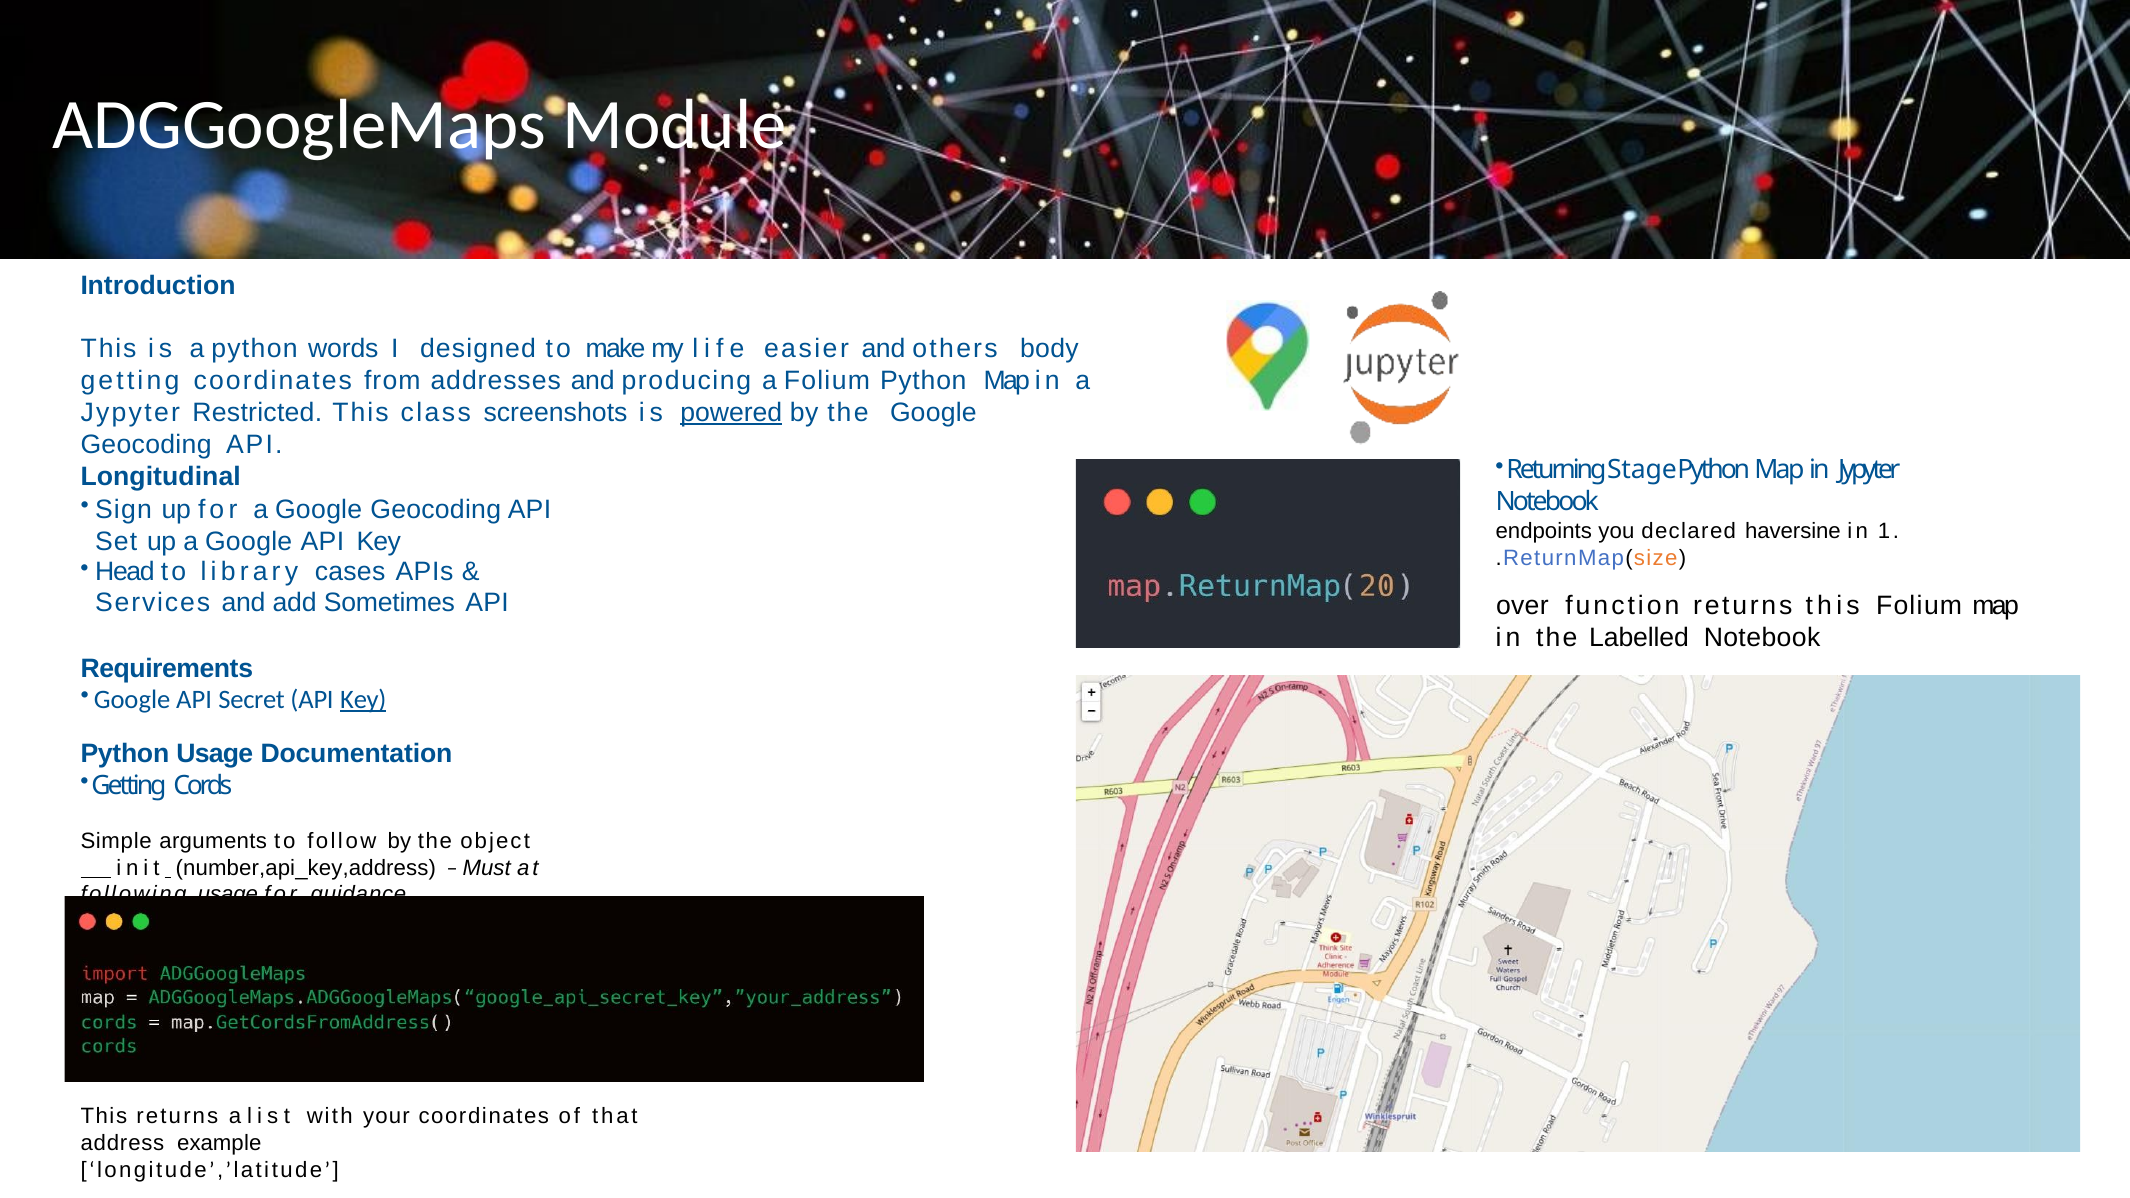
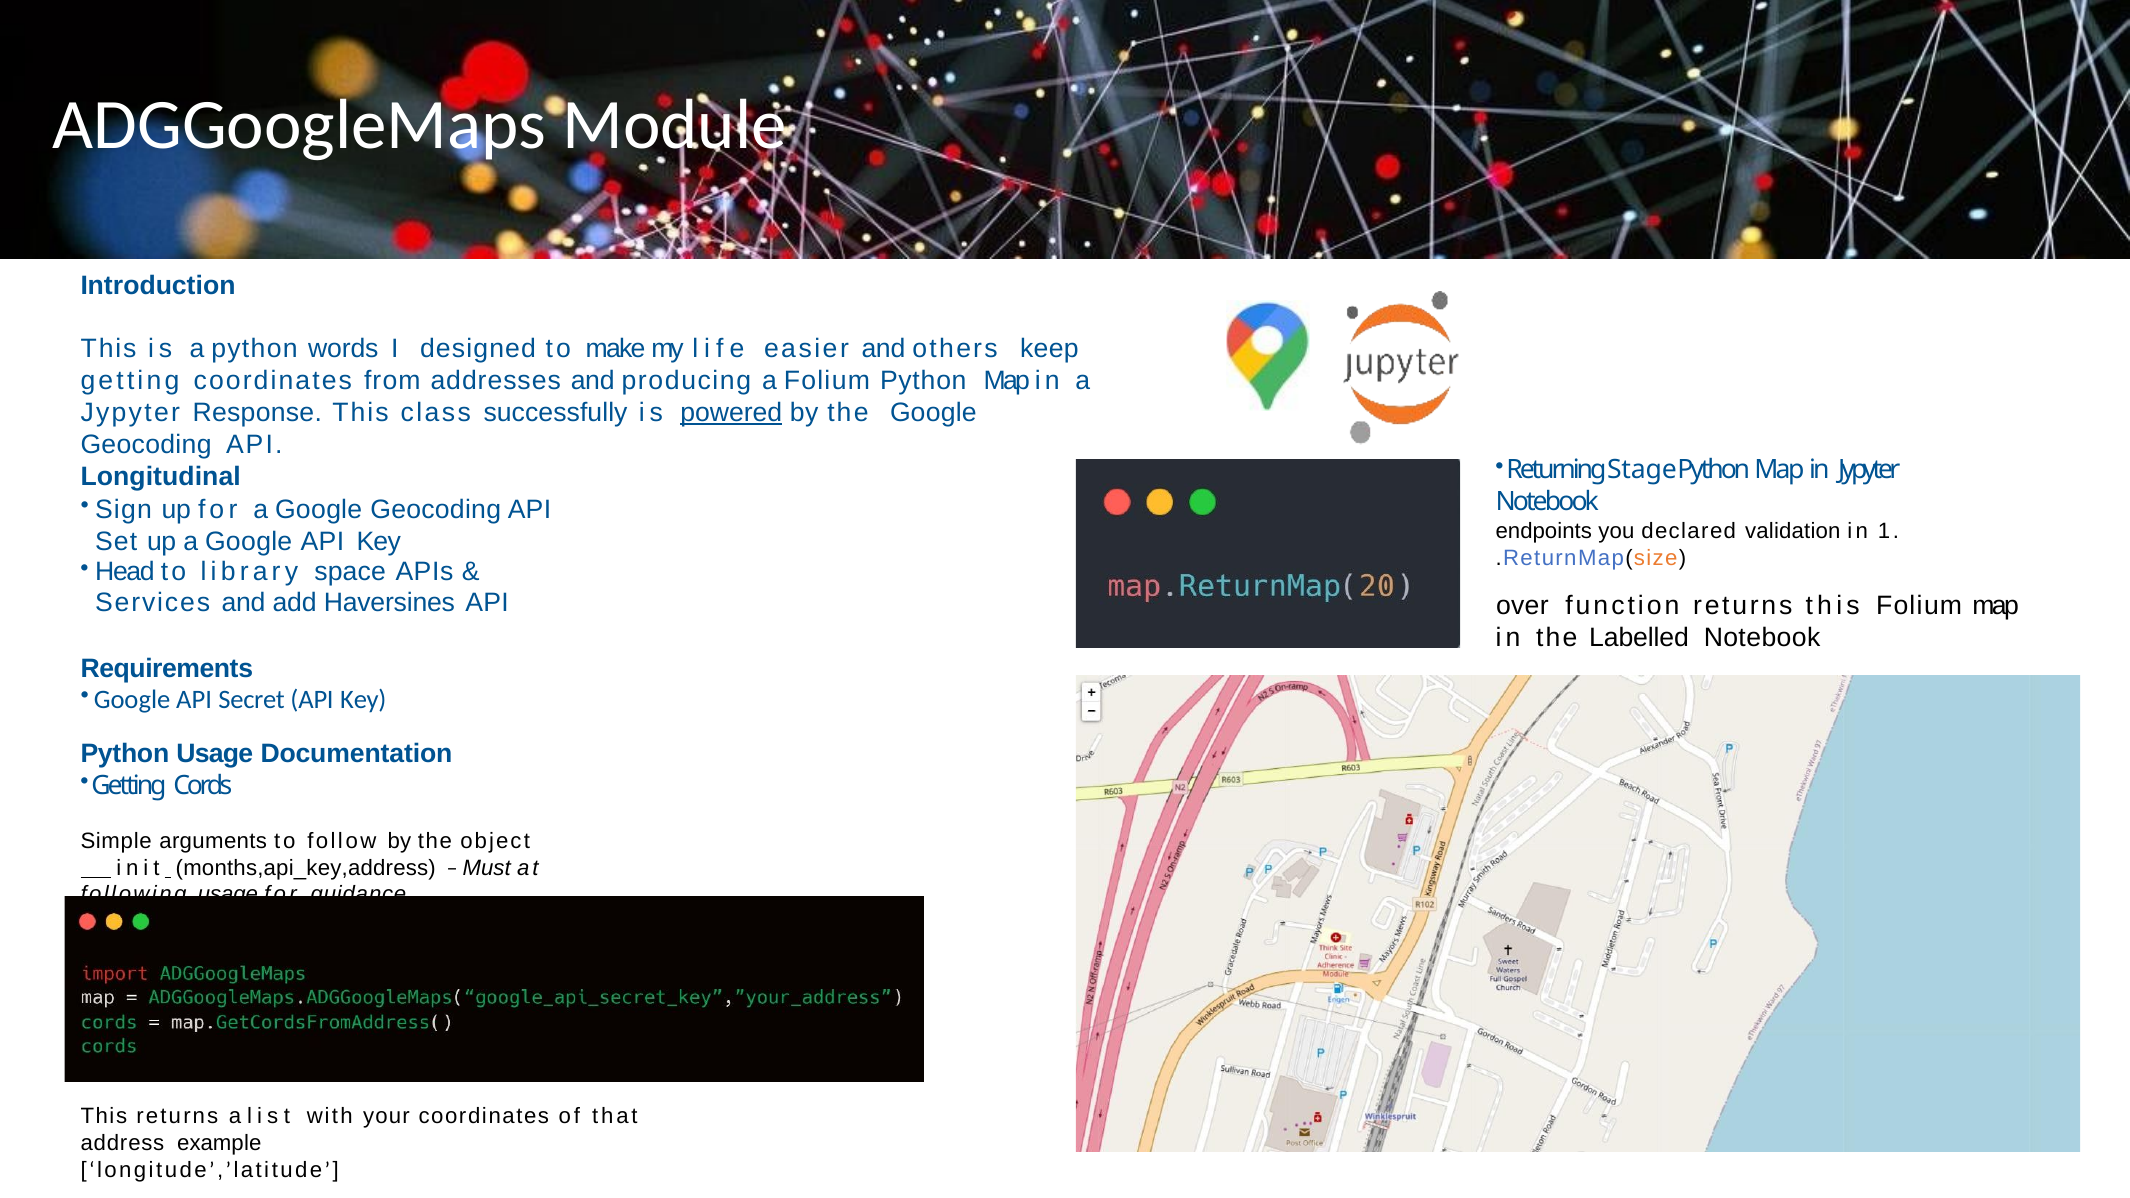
body: body -> keep
Restricted: Restricted -> Response
screenshots: screenshots -> successfully
haversine: haversine -> validation
cases: cases -> space
Sometimes: Sometimes -> Haversines
Key at (363, 700) underline: present -> none
number,api_key,address: number,api_key,address -> months,api_key,address
